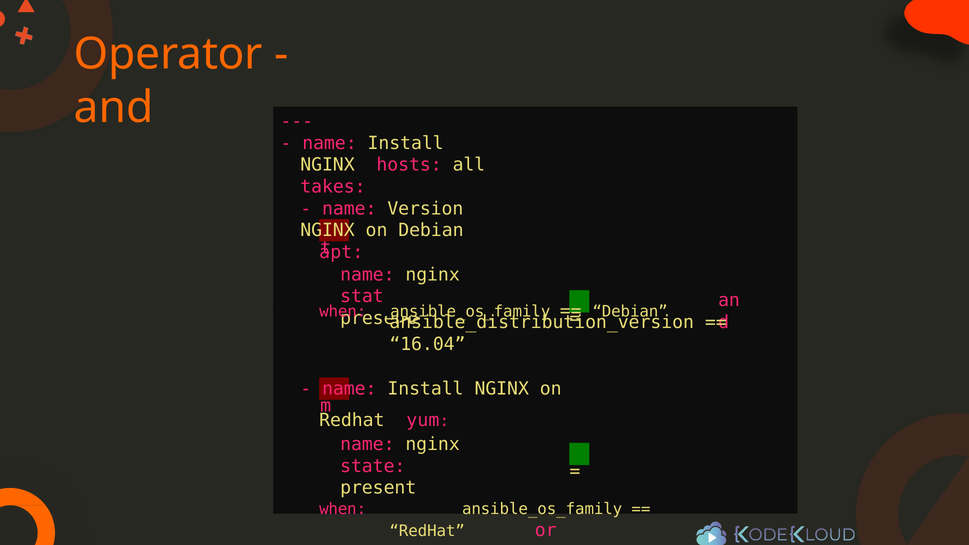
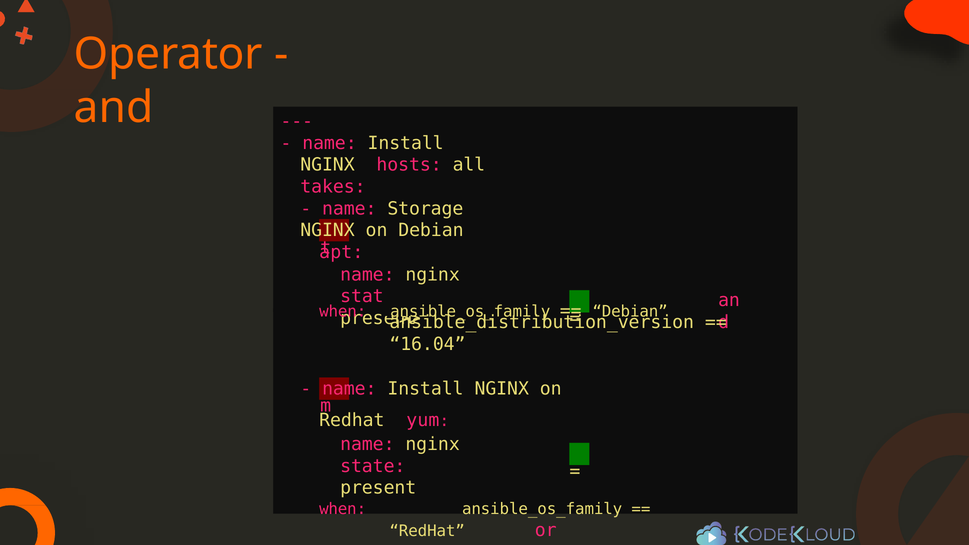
Version: Version -> Storage
